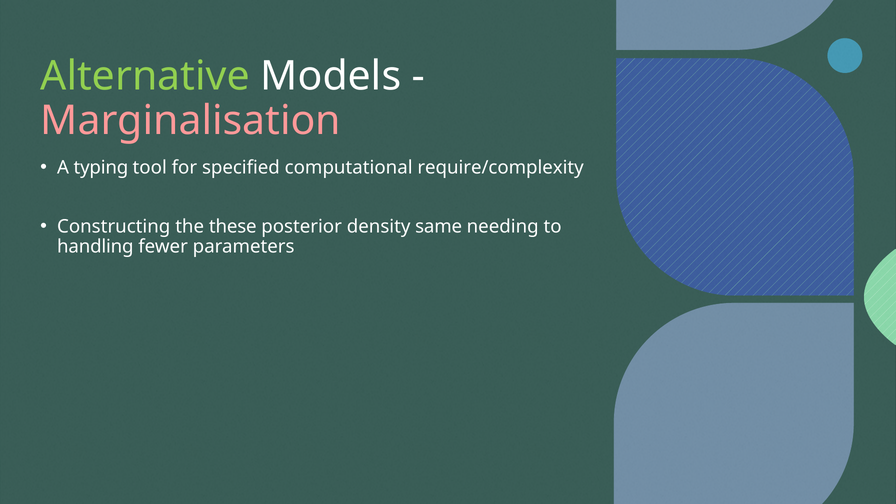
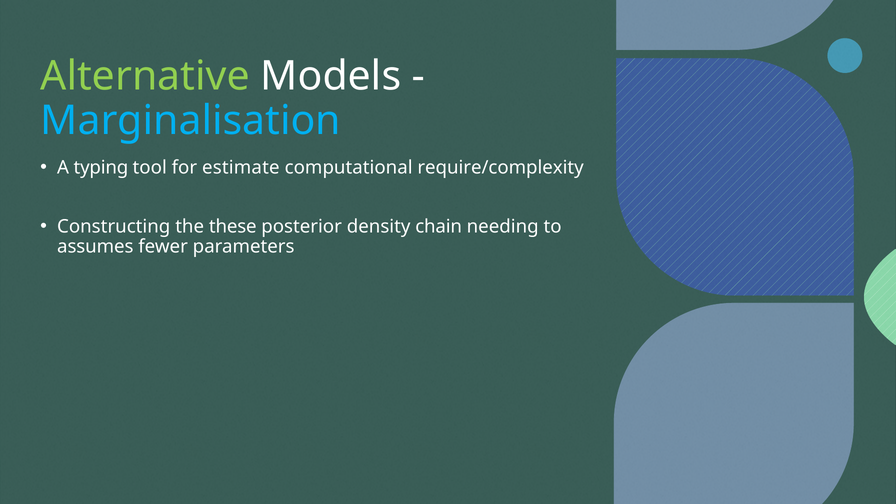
Marginalisation colour: pink -> light blue
specified: specified -> estimate
same: same -> chain
handling: handling -> assumes
